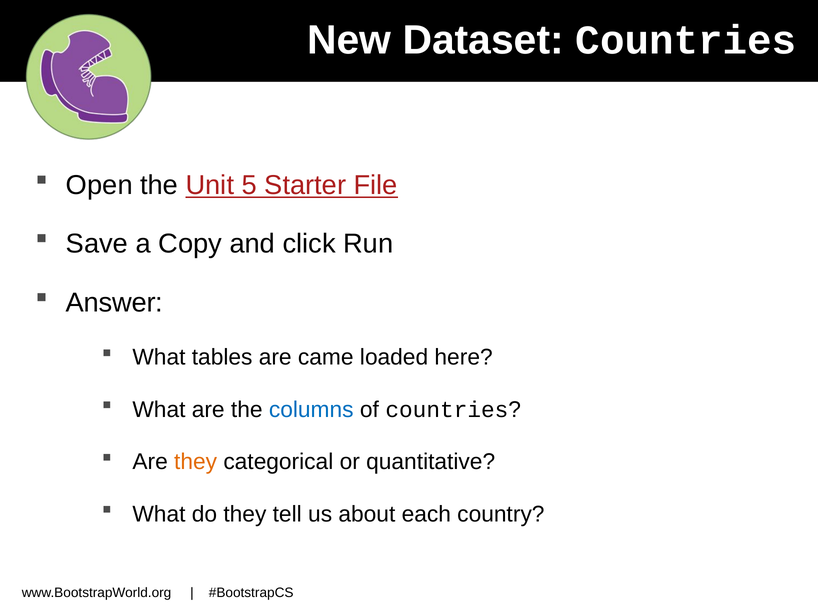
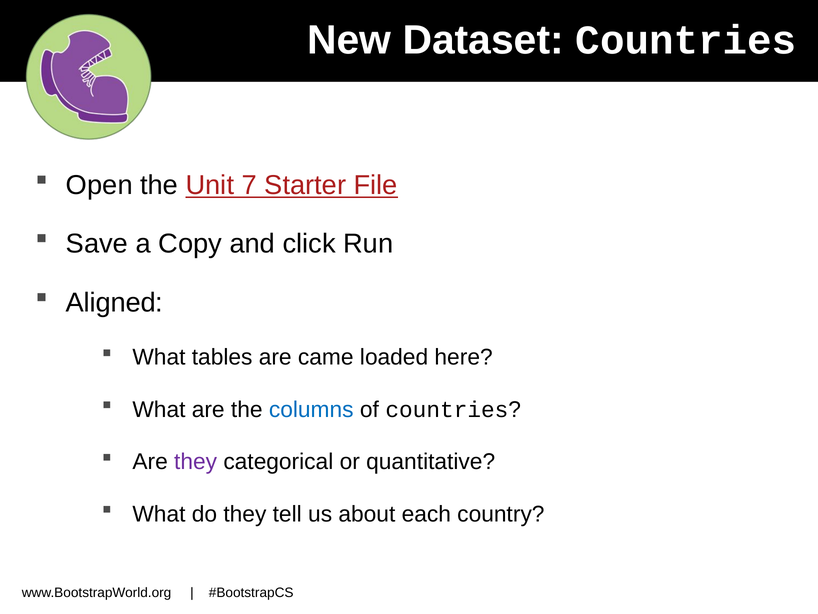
5: 5 -> 7
Answer: Answer -> Aligned
they at (196, 461) colour: orange -> purple
